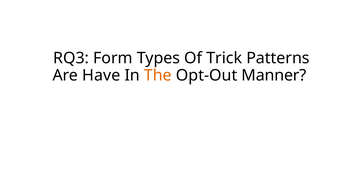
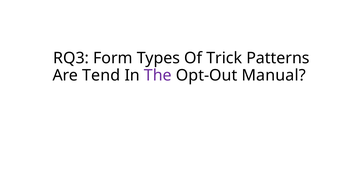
Have: Have -> Tend
The colour: orange -> purple
Manner: Manner -> Manual
